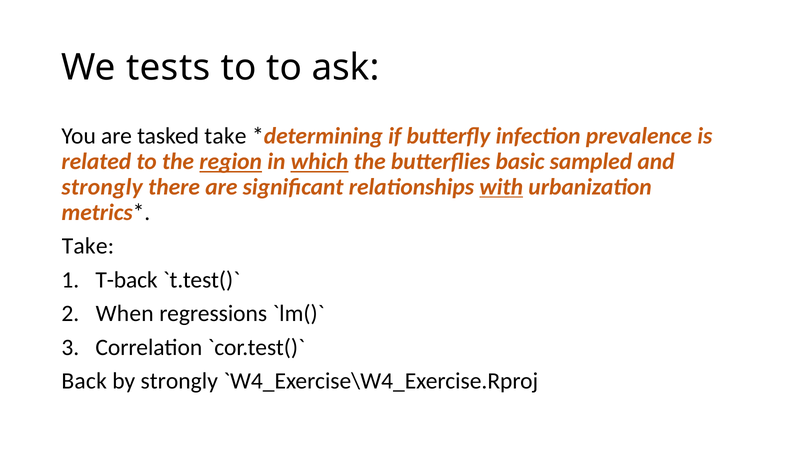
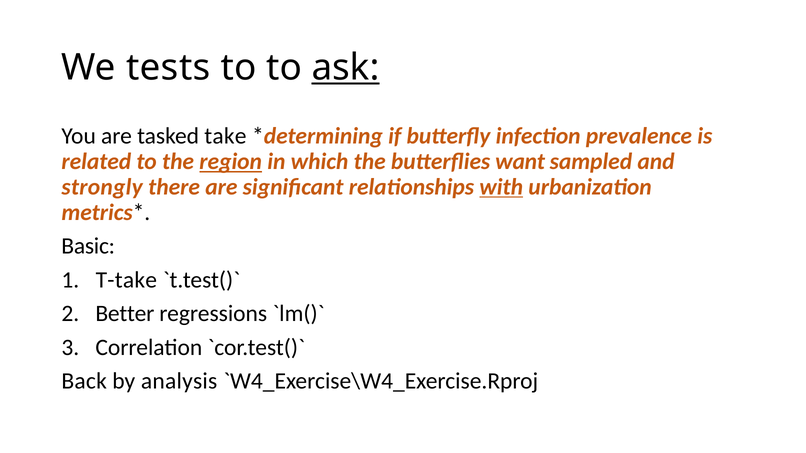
ask underline: none -> present
which underline: present -> none
basic: basic -> want
Take at (88, 246): Take -> Basic
T-back: T-back -> T-take
When: When -> Better
by strongly: strongly -> analysis
